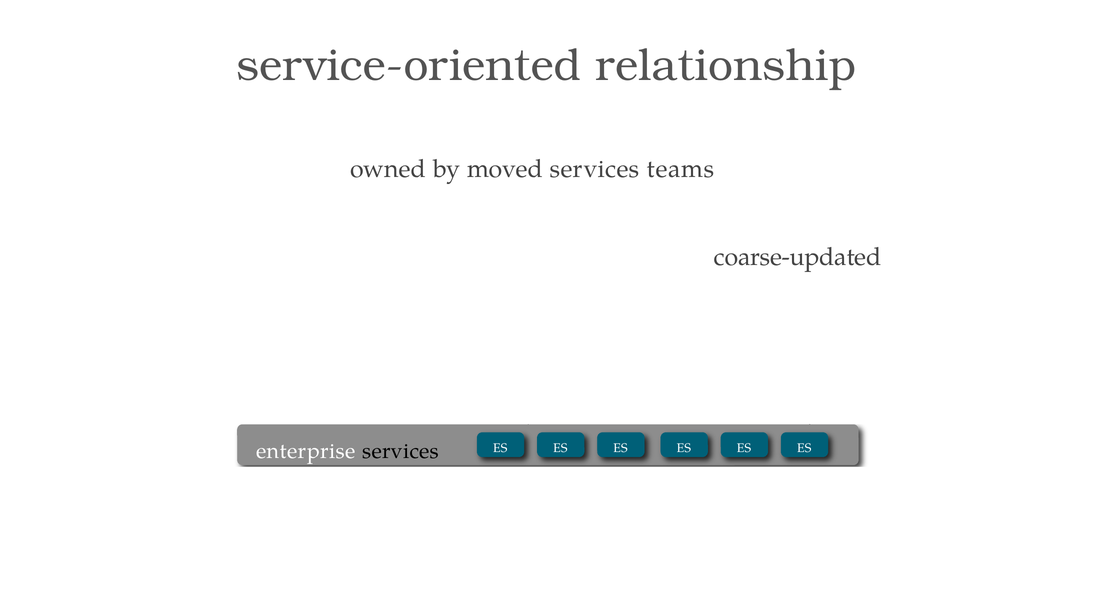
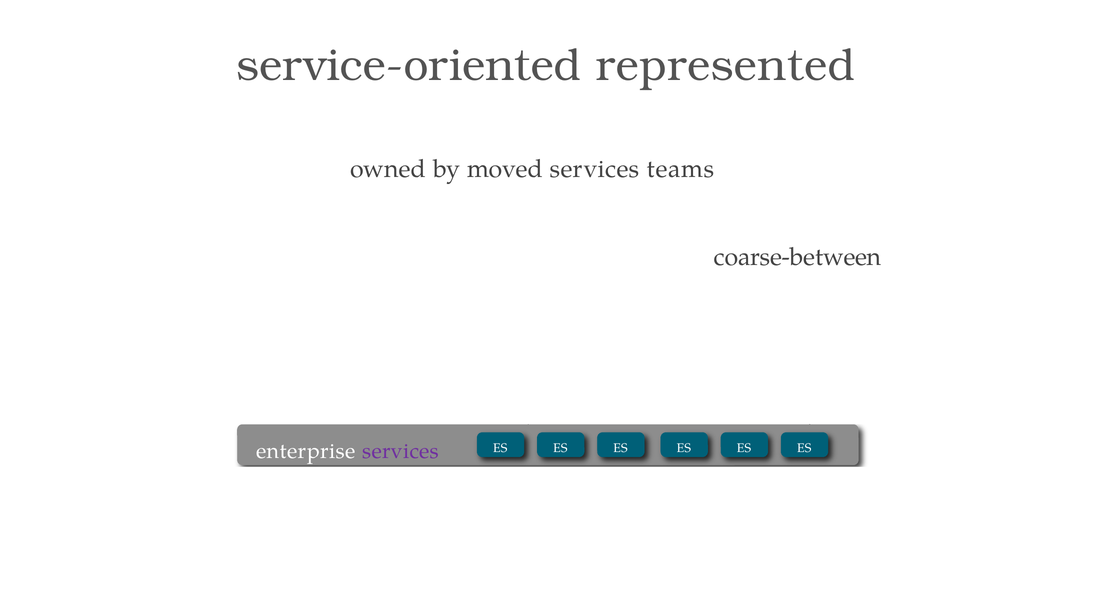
relationship: relationship -> represented
coarse-updated: coarse-updated -> coarse-between
services at (401, 451) colour: black -> purple
